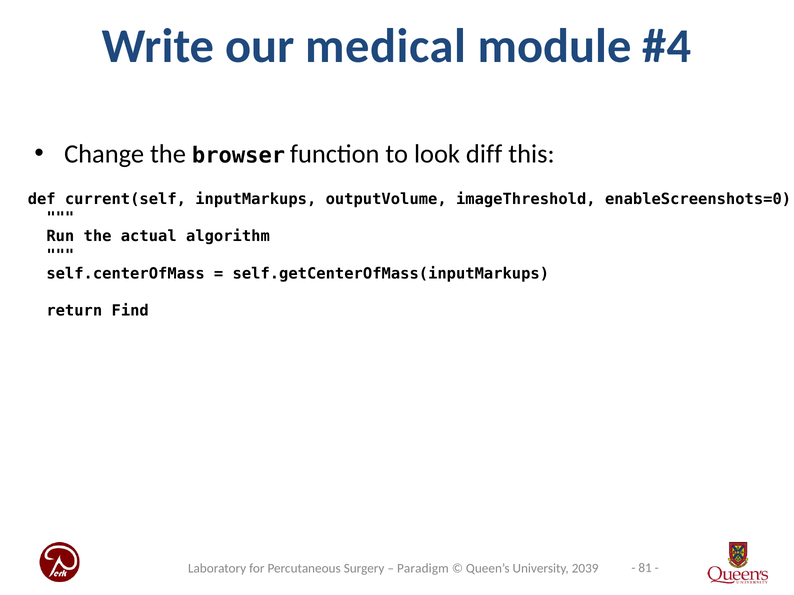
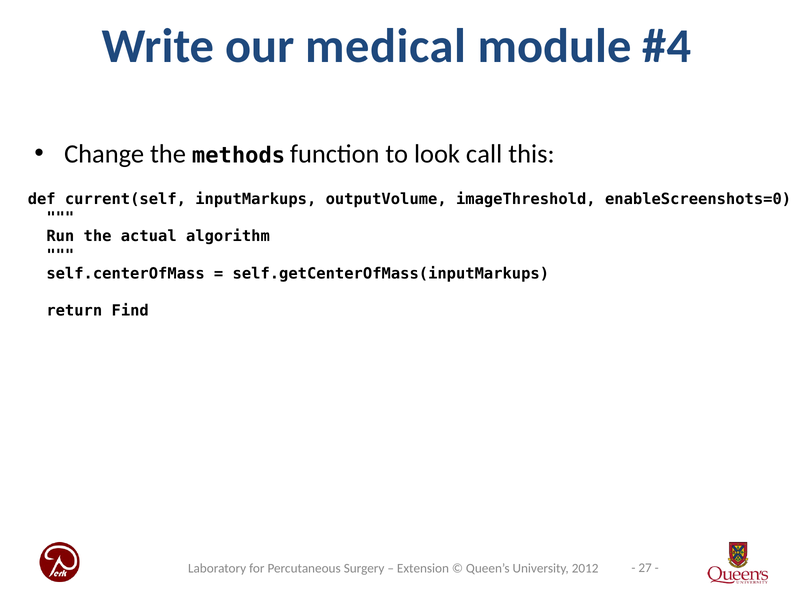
browser: browser -> methods
diff: diff -> call
81: 81 -> 27
Paradigm: Paradigm -> Extension
2039: 2039 -> 2012
